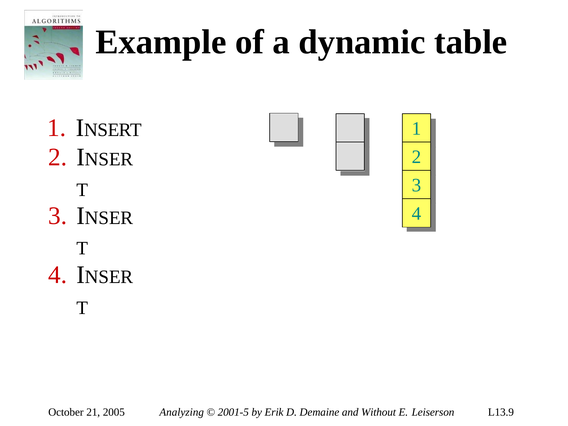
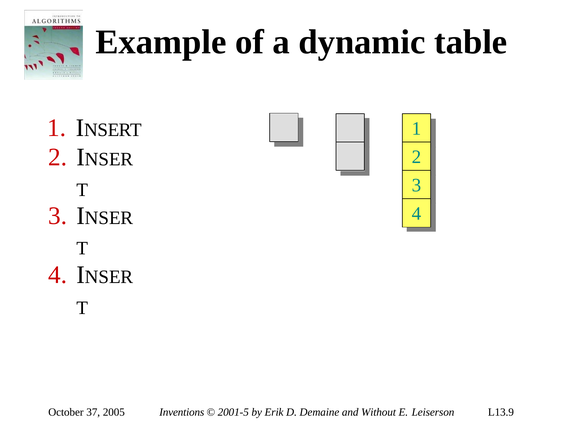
21: 21 -> 37
Analyzing: Analyzing -> Inventions
